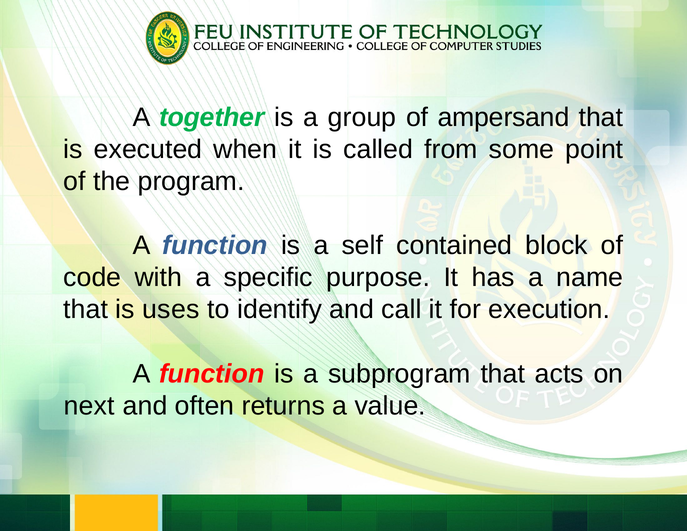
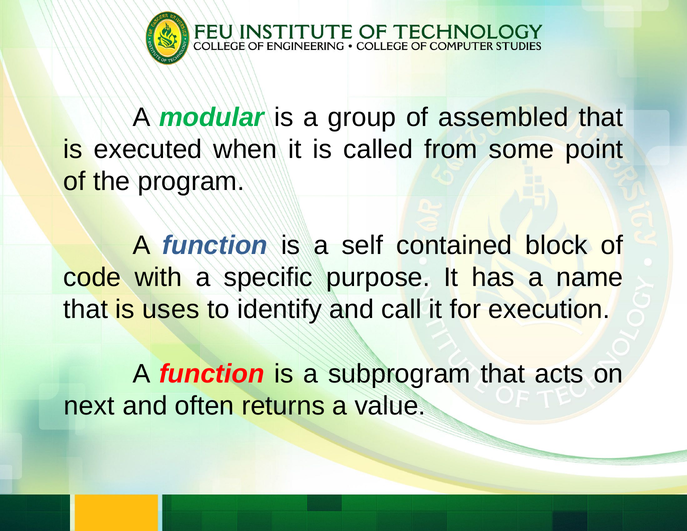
together: together -> modular
ampersand: ampersand -> assembled
